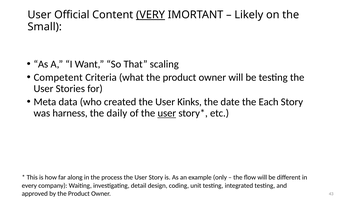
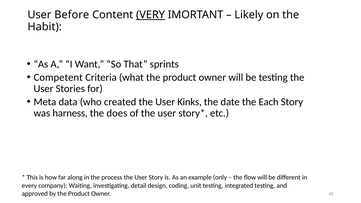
Official: Official -> Before
Small: Small -> Habit
scaling: scaling -> sprints
daily: daily -> does
user at (167, 113) underline: present -> none
